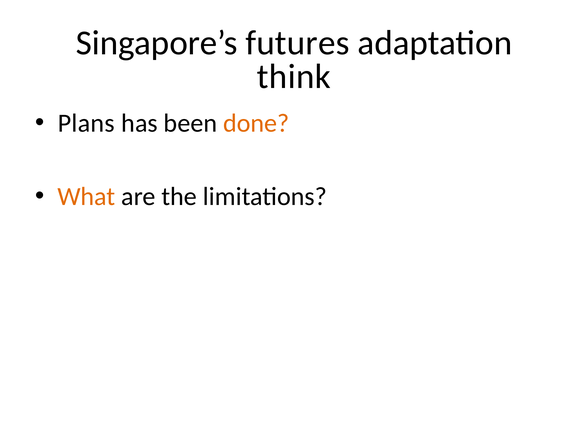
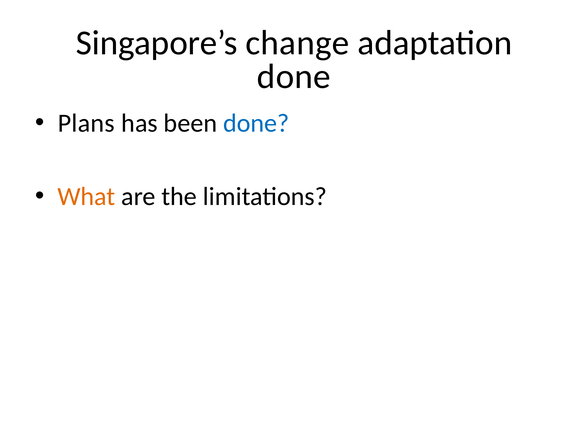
futures: futures -> change
think at (294, 77): think -> done
done at (256, 123) colour: orange -> blue
